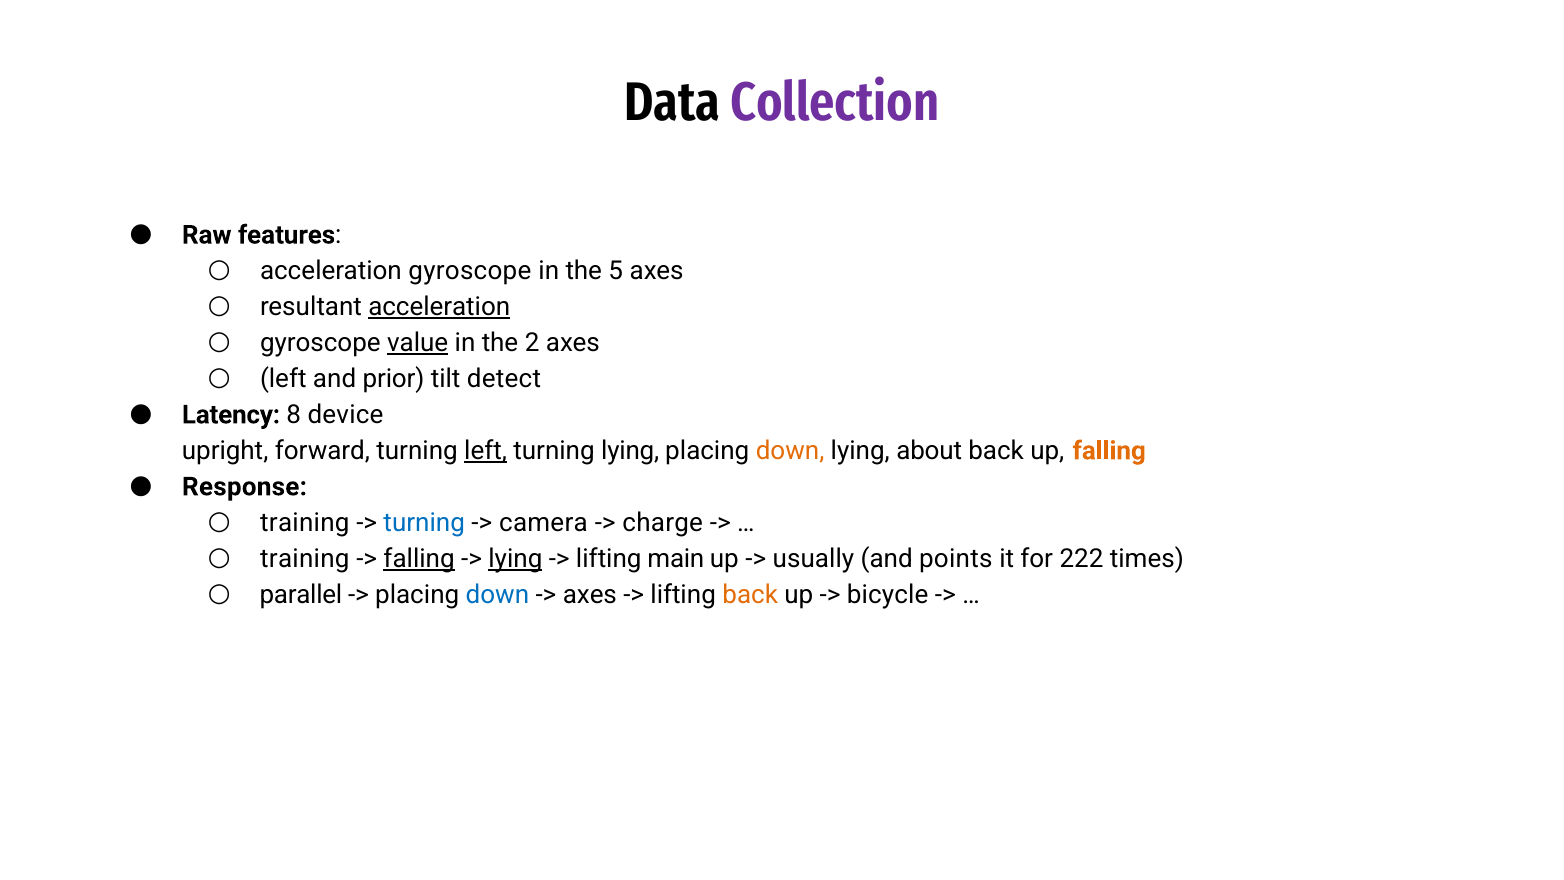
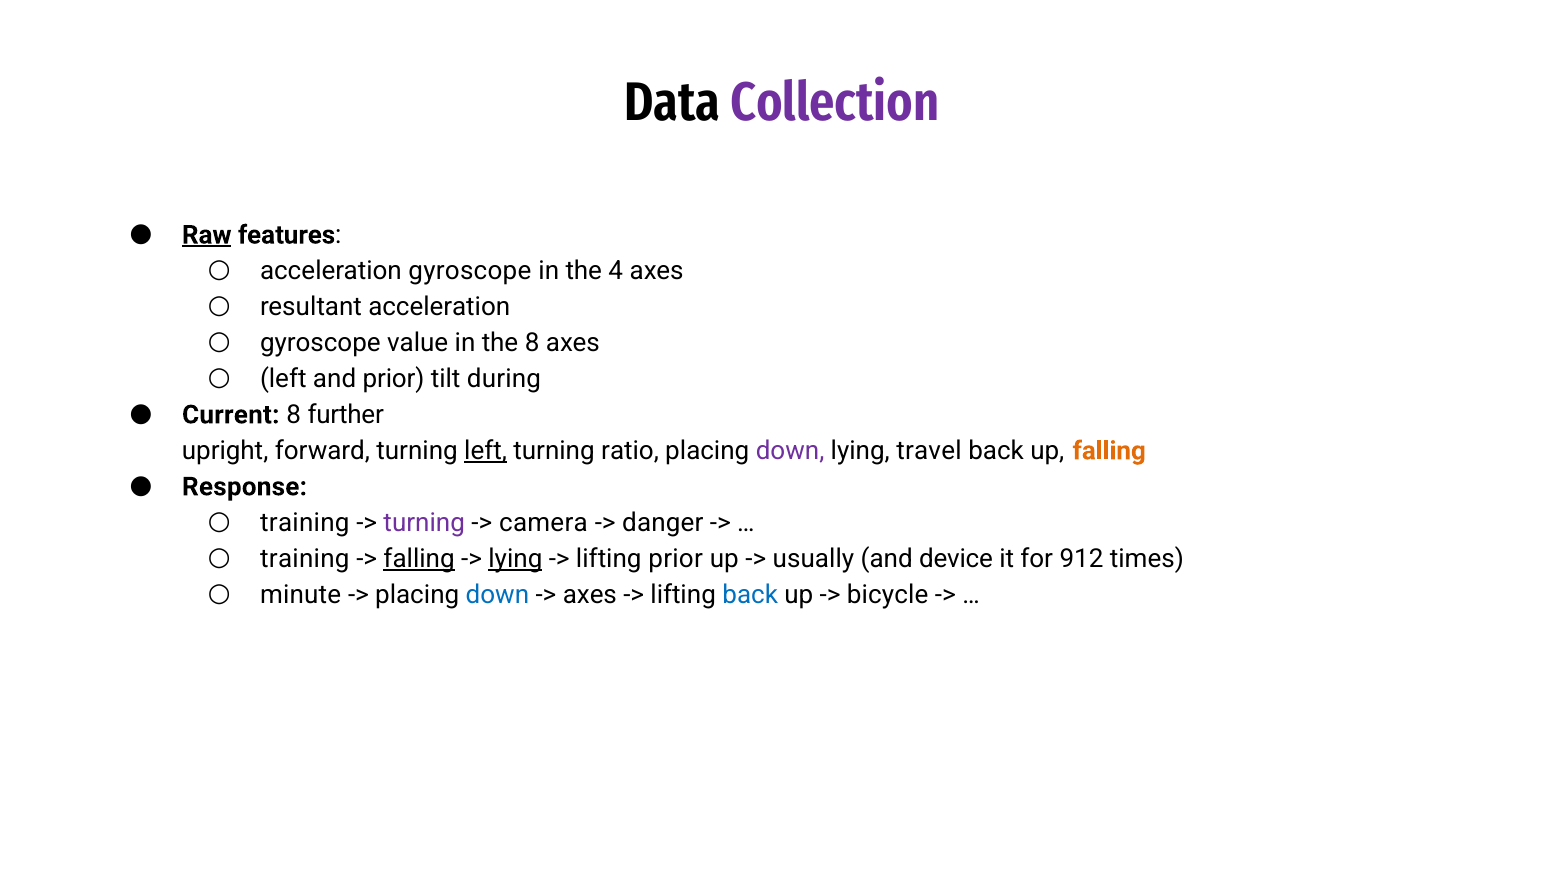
Raw underline: none -> present
5: 5 -> 4
acceleration at (439, 307) underline: present -> none
value underline: present -> none
the 2: 2 -> 8
detect: detect -> during
Latency: Latency -> Current
device: device -> further
turning lying: lying -> ratio
down at (790, 451) colour: orange -> purple
about: about -> travel
turning at (424, 523) colour: blue -> purple
charge: charge -> danger
lifting main: main -> prior
points: points -> device
222: 222 -> 912
parallel: parallel -> minute
back at (750, 594) colour: orange -> blue
